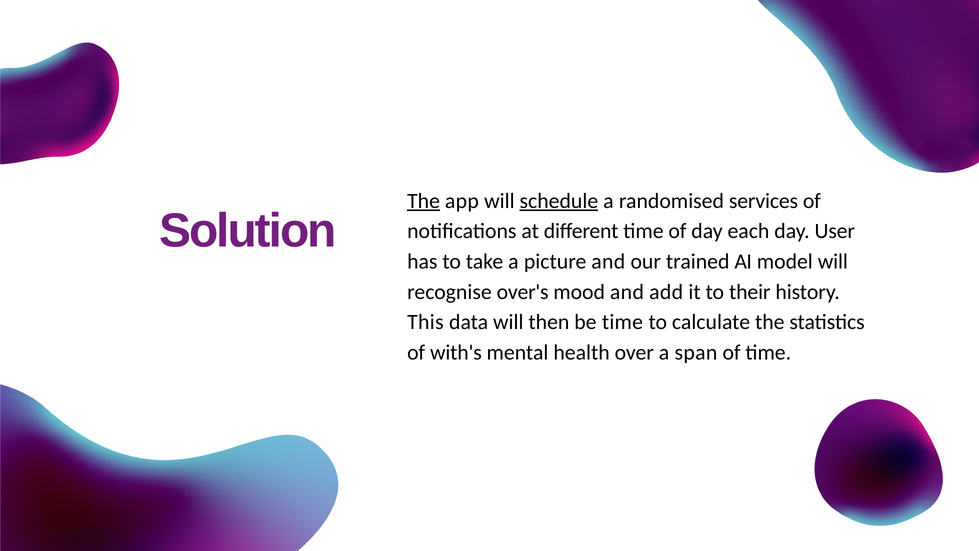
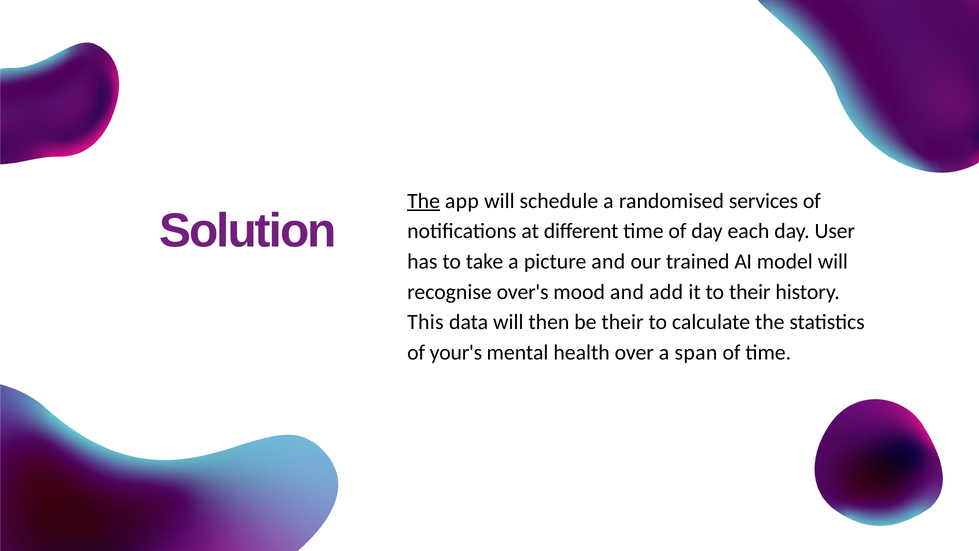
schedule underline: present -> none
be time: time -> their
with's: with's -> your's
